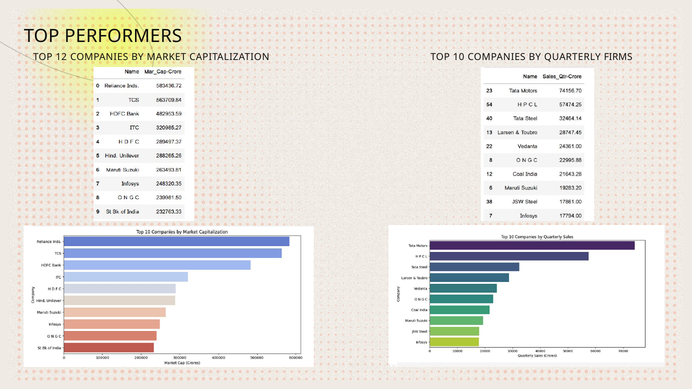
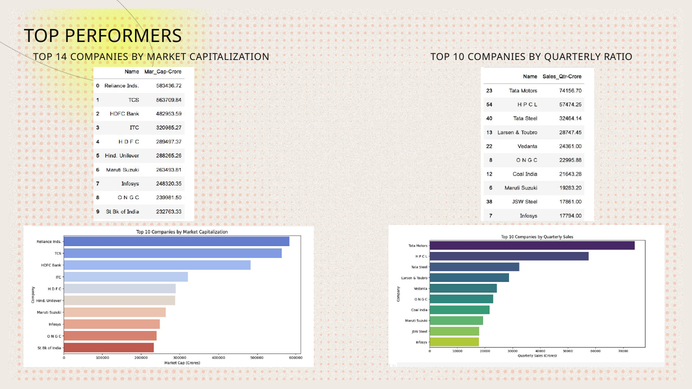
12: 12 -> 14
FIRMS: FIRMS -> RATIO
